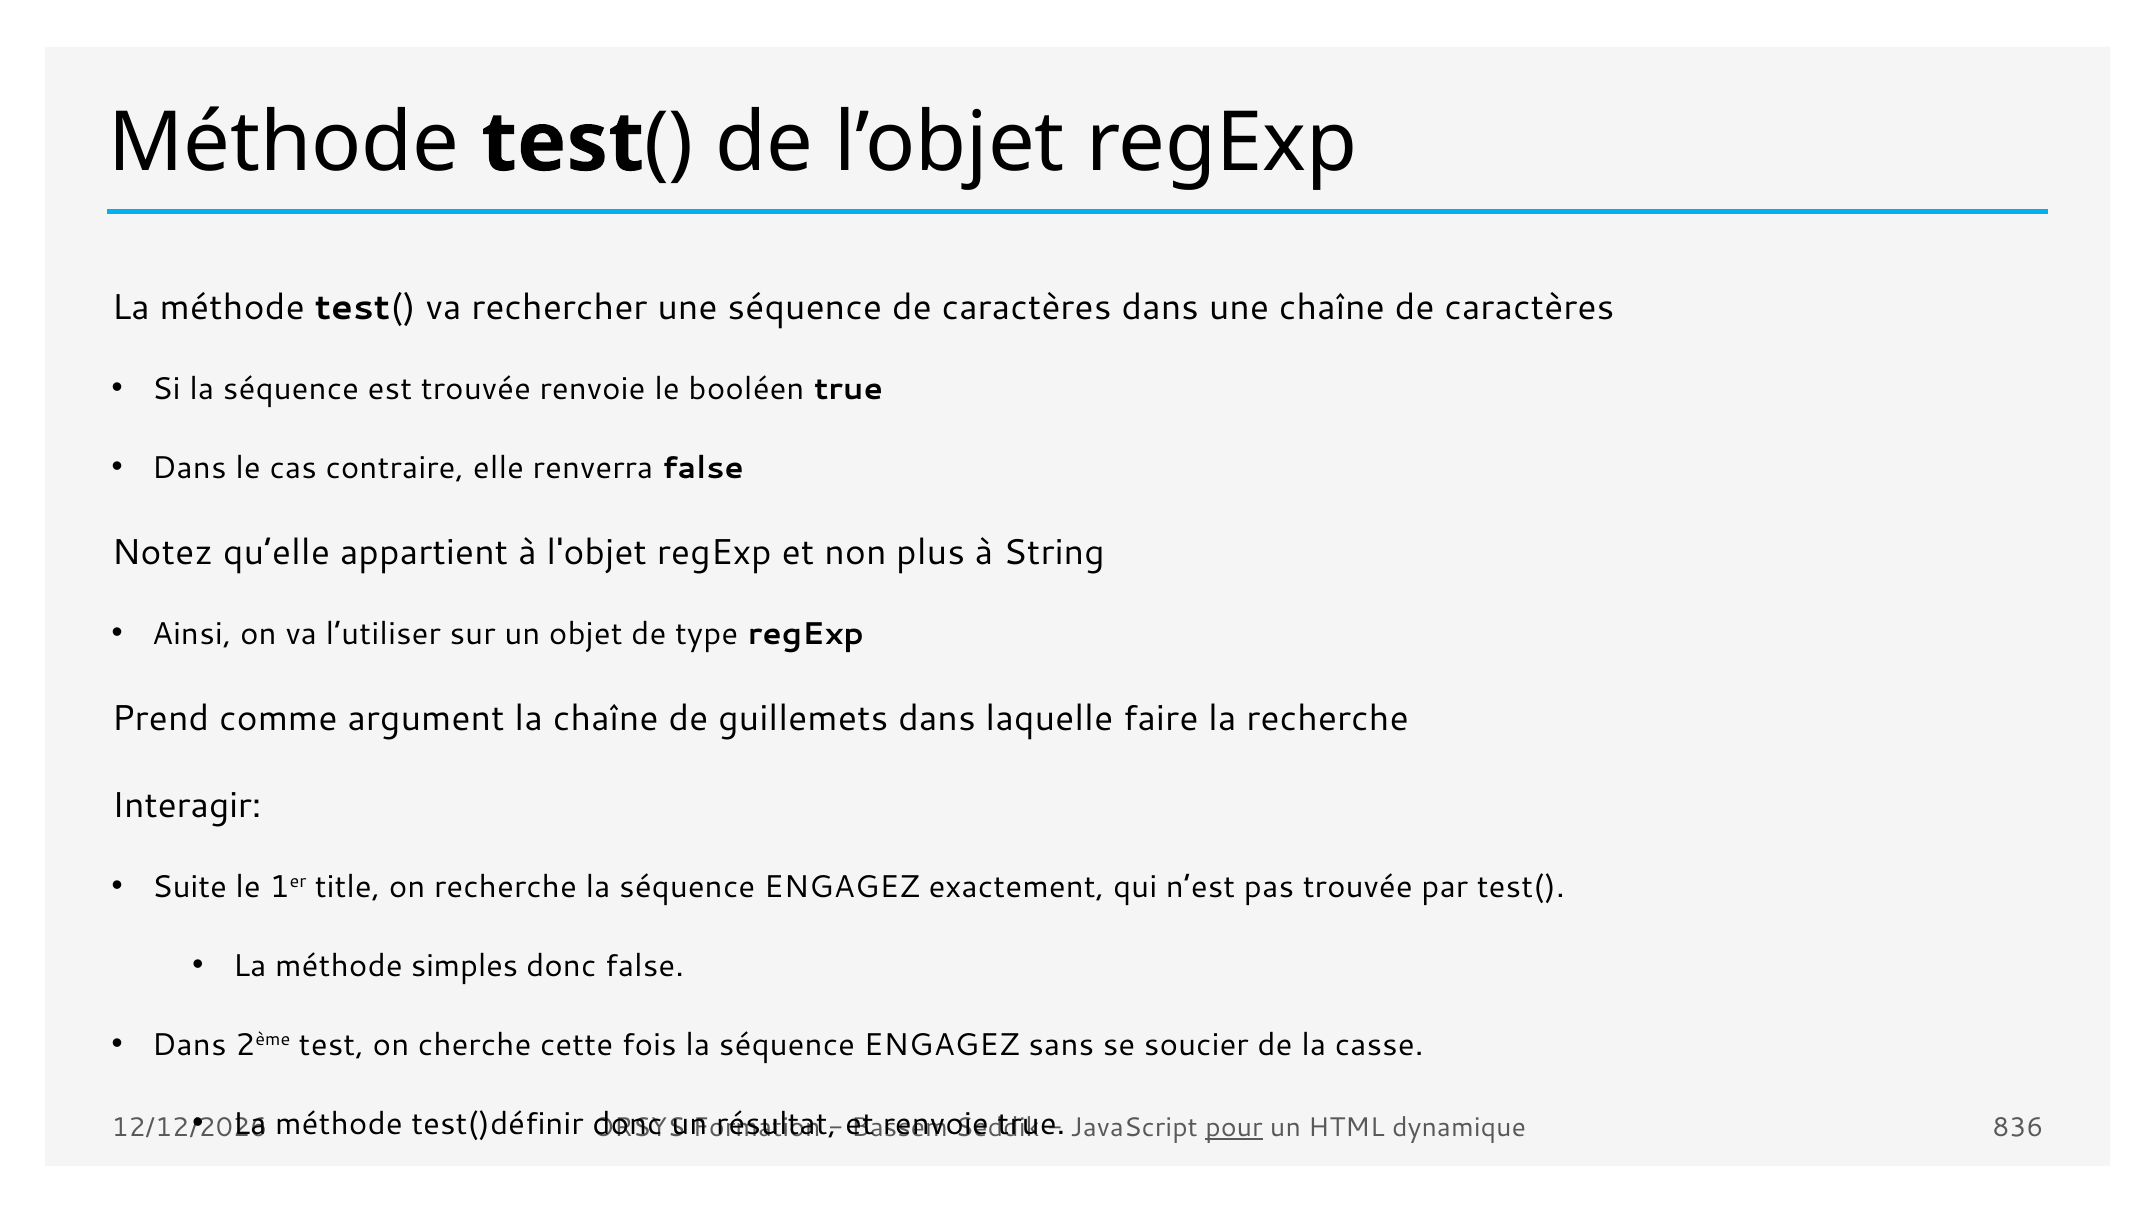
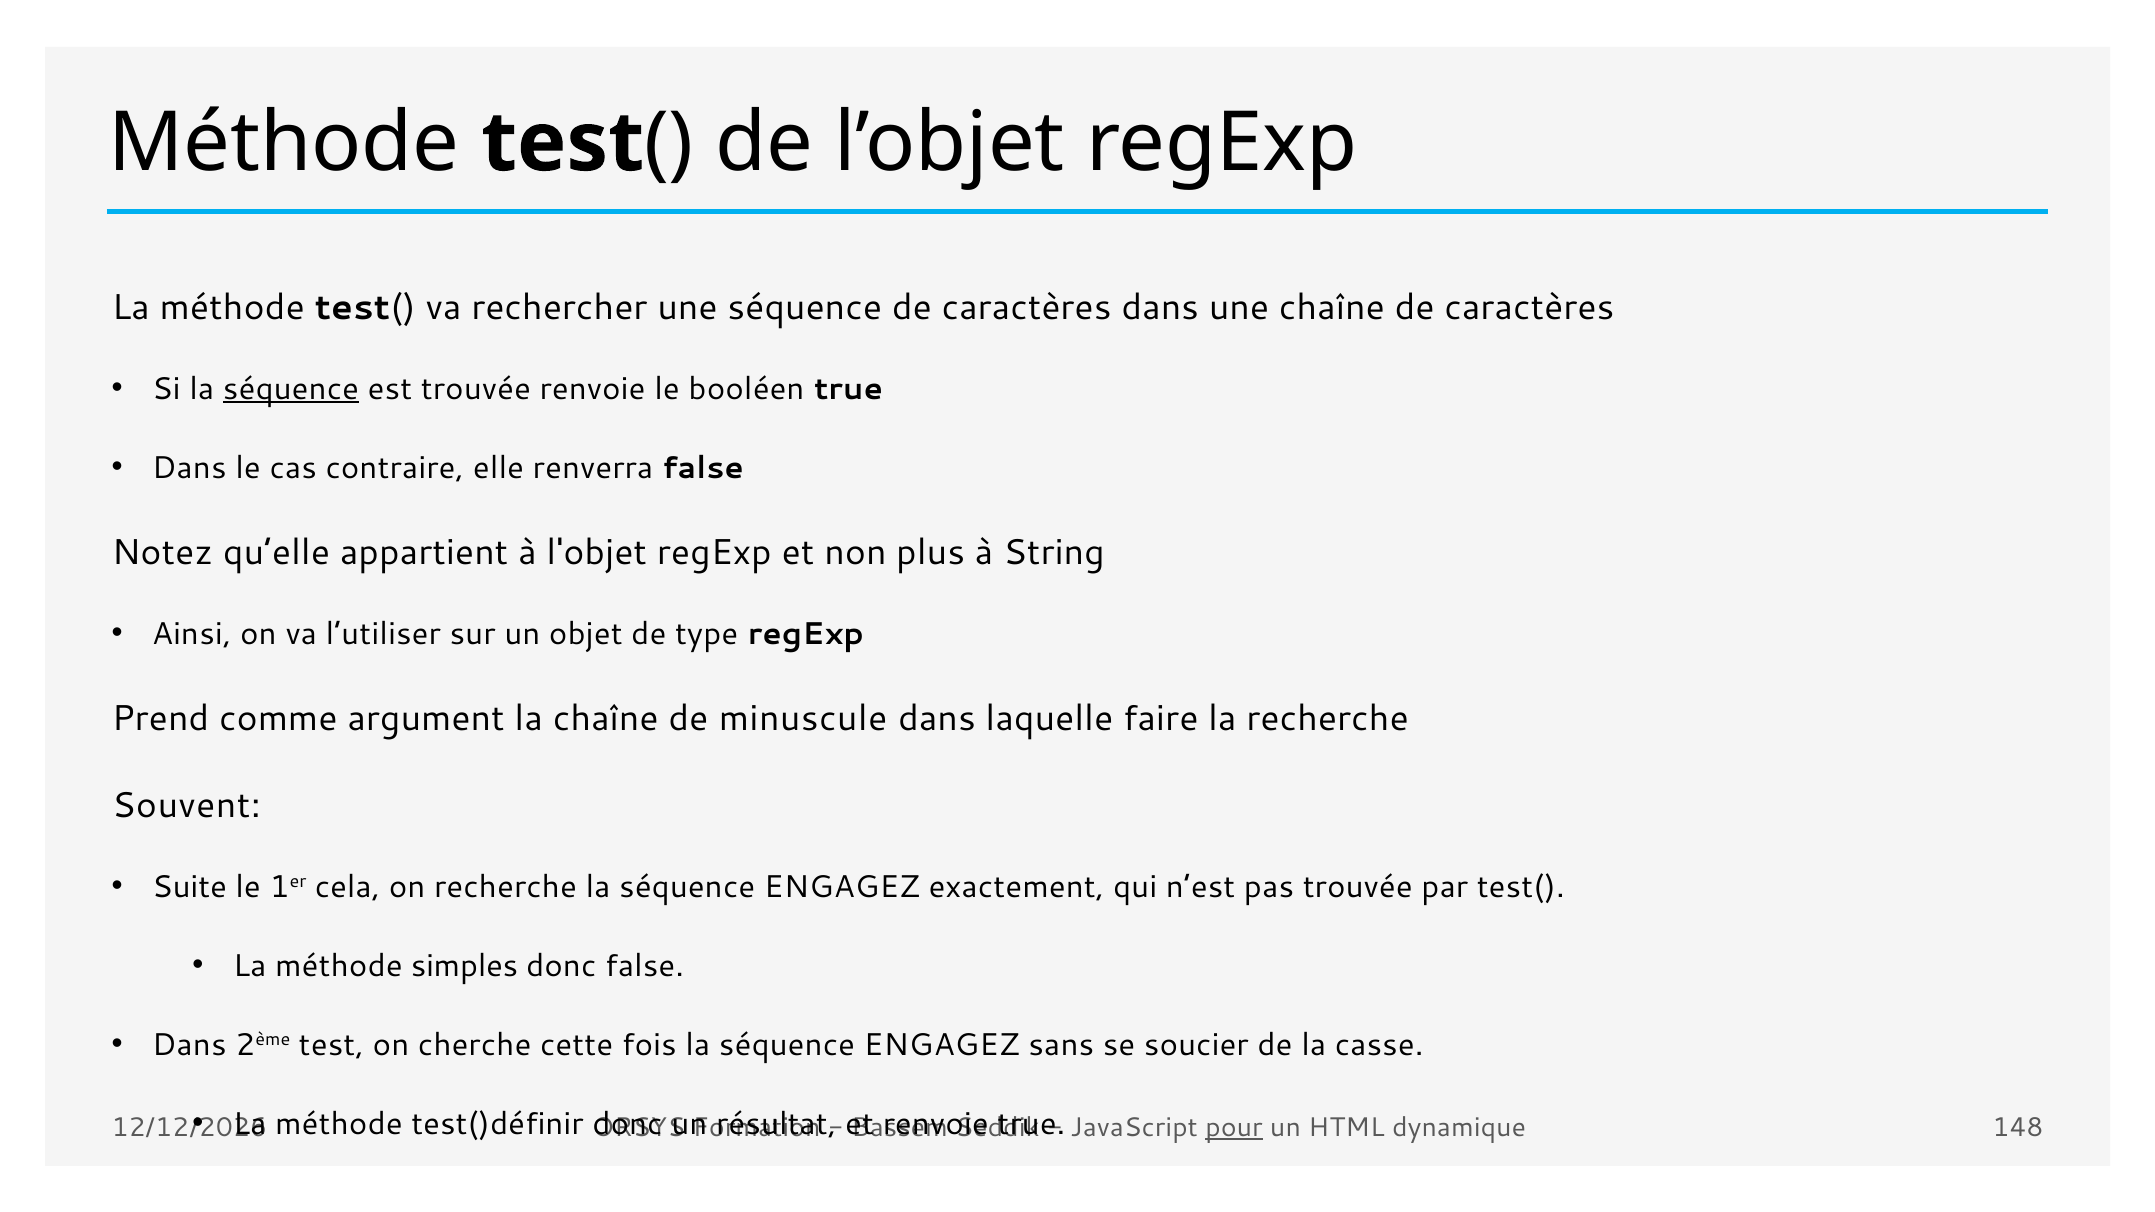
séquence at (291, 389) underline: none -> present
guillemets: guillemets -> minuscule
Interagir: Interagir -> Souvent
title: title -> cela
836: 836 -> 148
